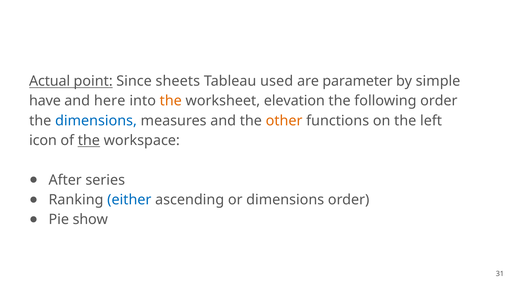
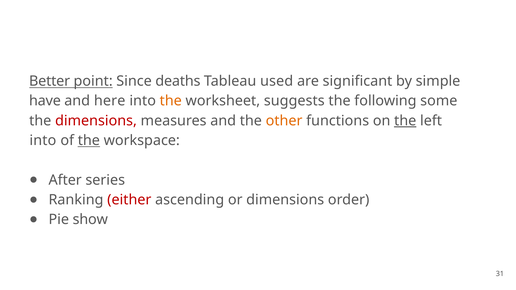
Actual: Actual -> Better
sheets: sheets -> deaths
parameter: parameter -> significant
elevation: elevation -> suggests
following order: order -> some
dimensions at (96, 121) colour: blue -> red
the at (405, 121) underline: none -> present
icon at (43, 141): icon -> into
either colour: blue -> red
